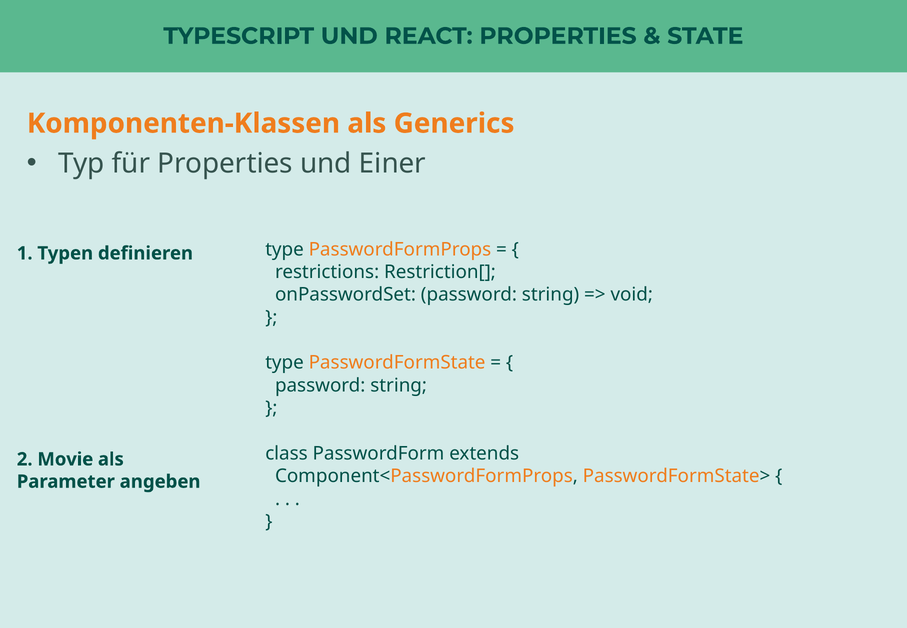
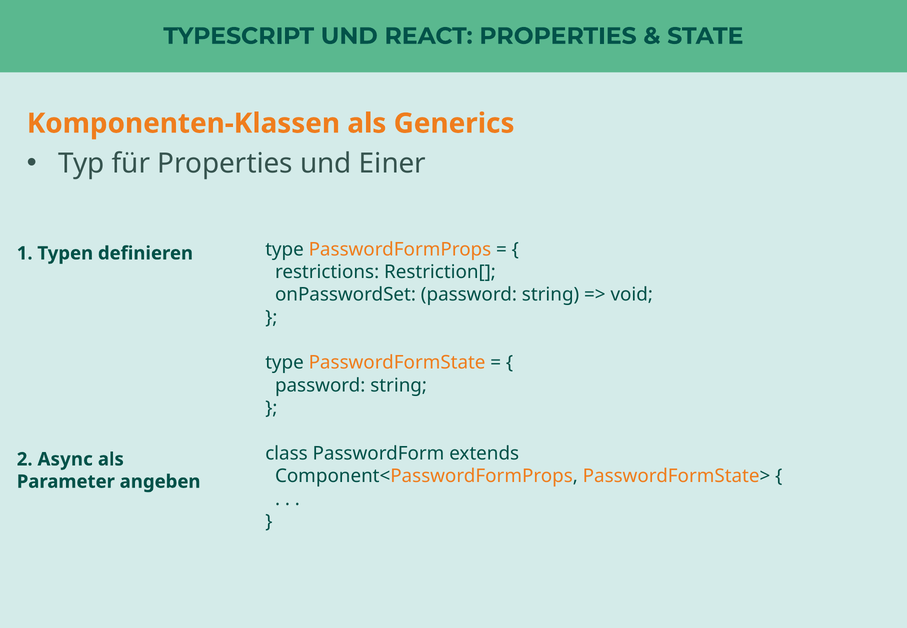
Movie: Movie -> Async
